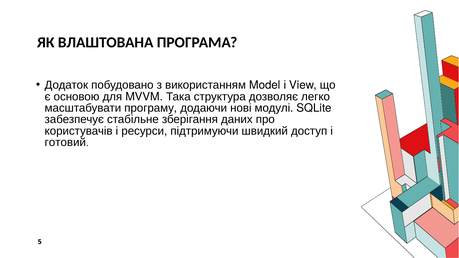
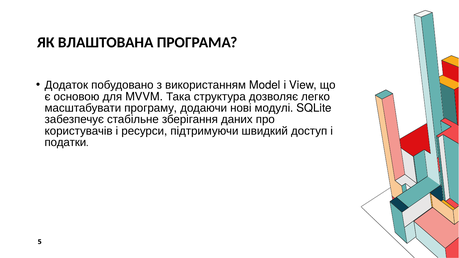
готовий: готовий -> податки
